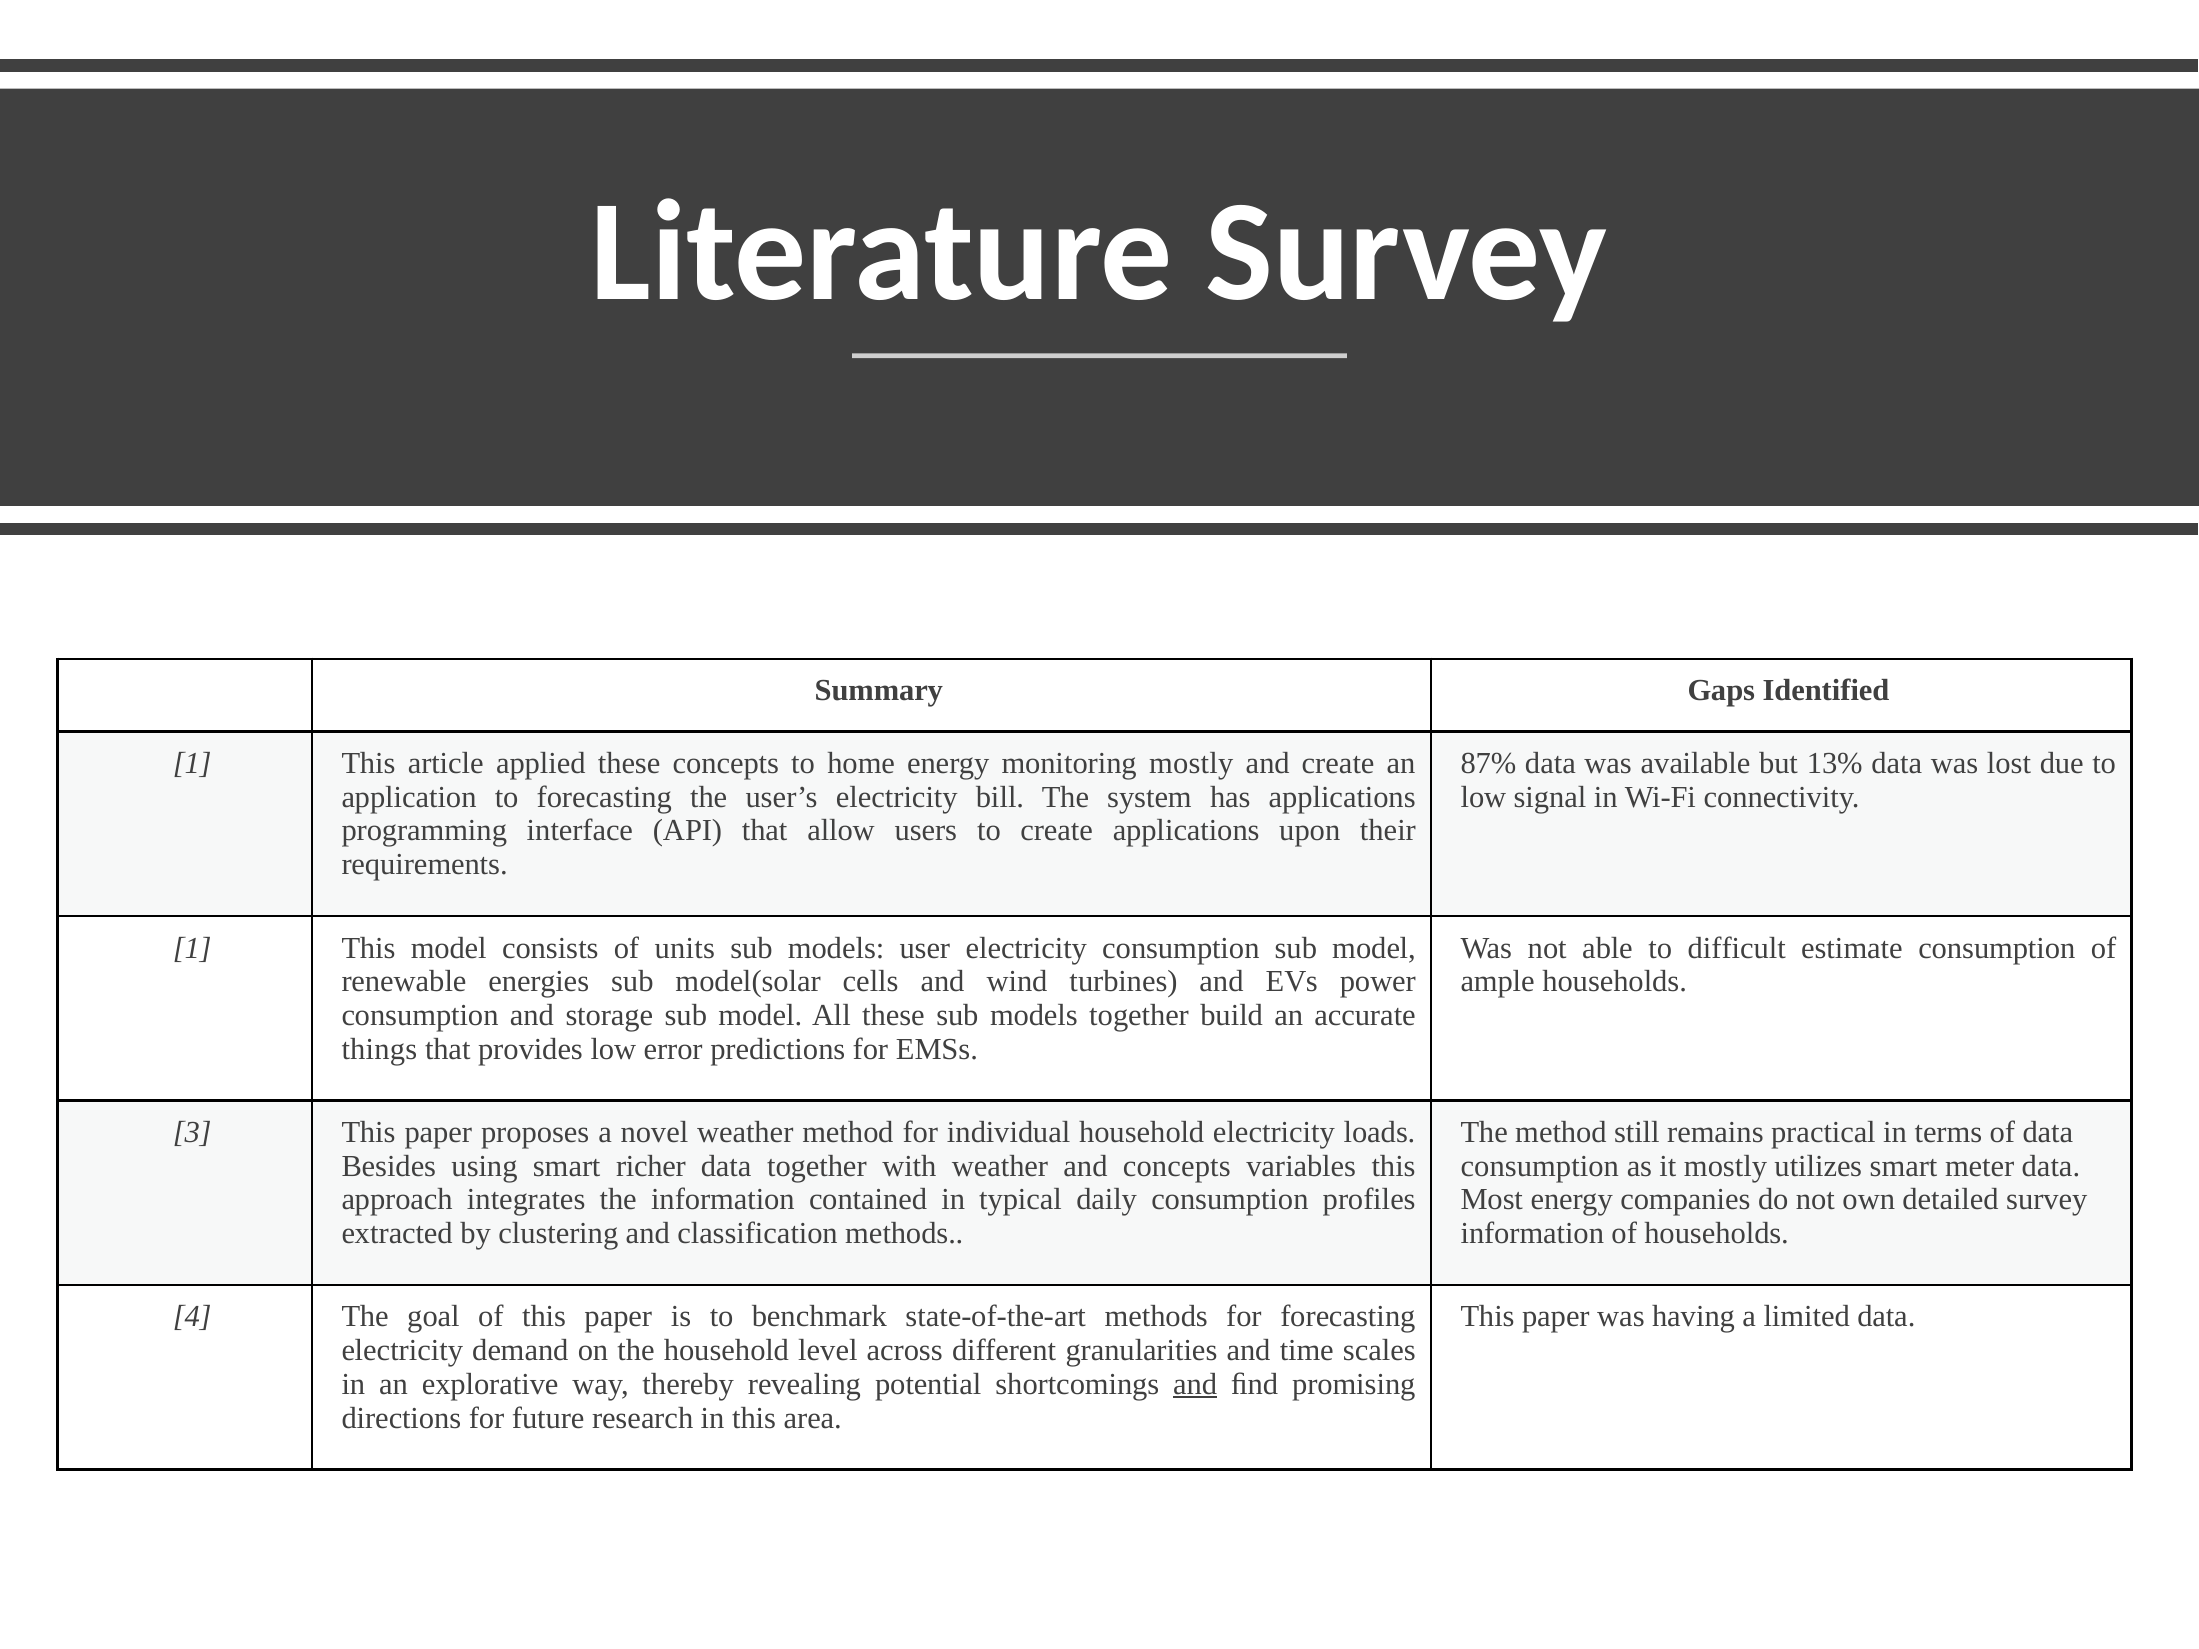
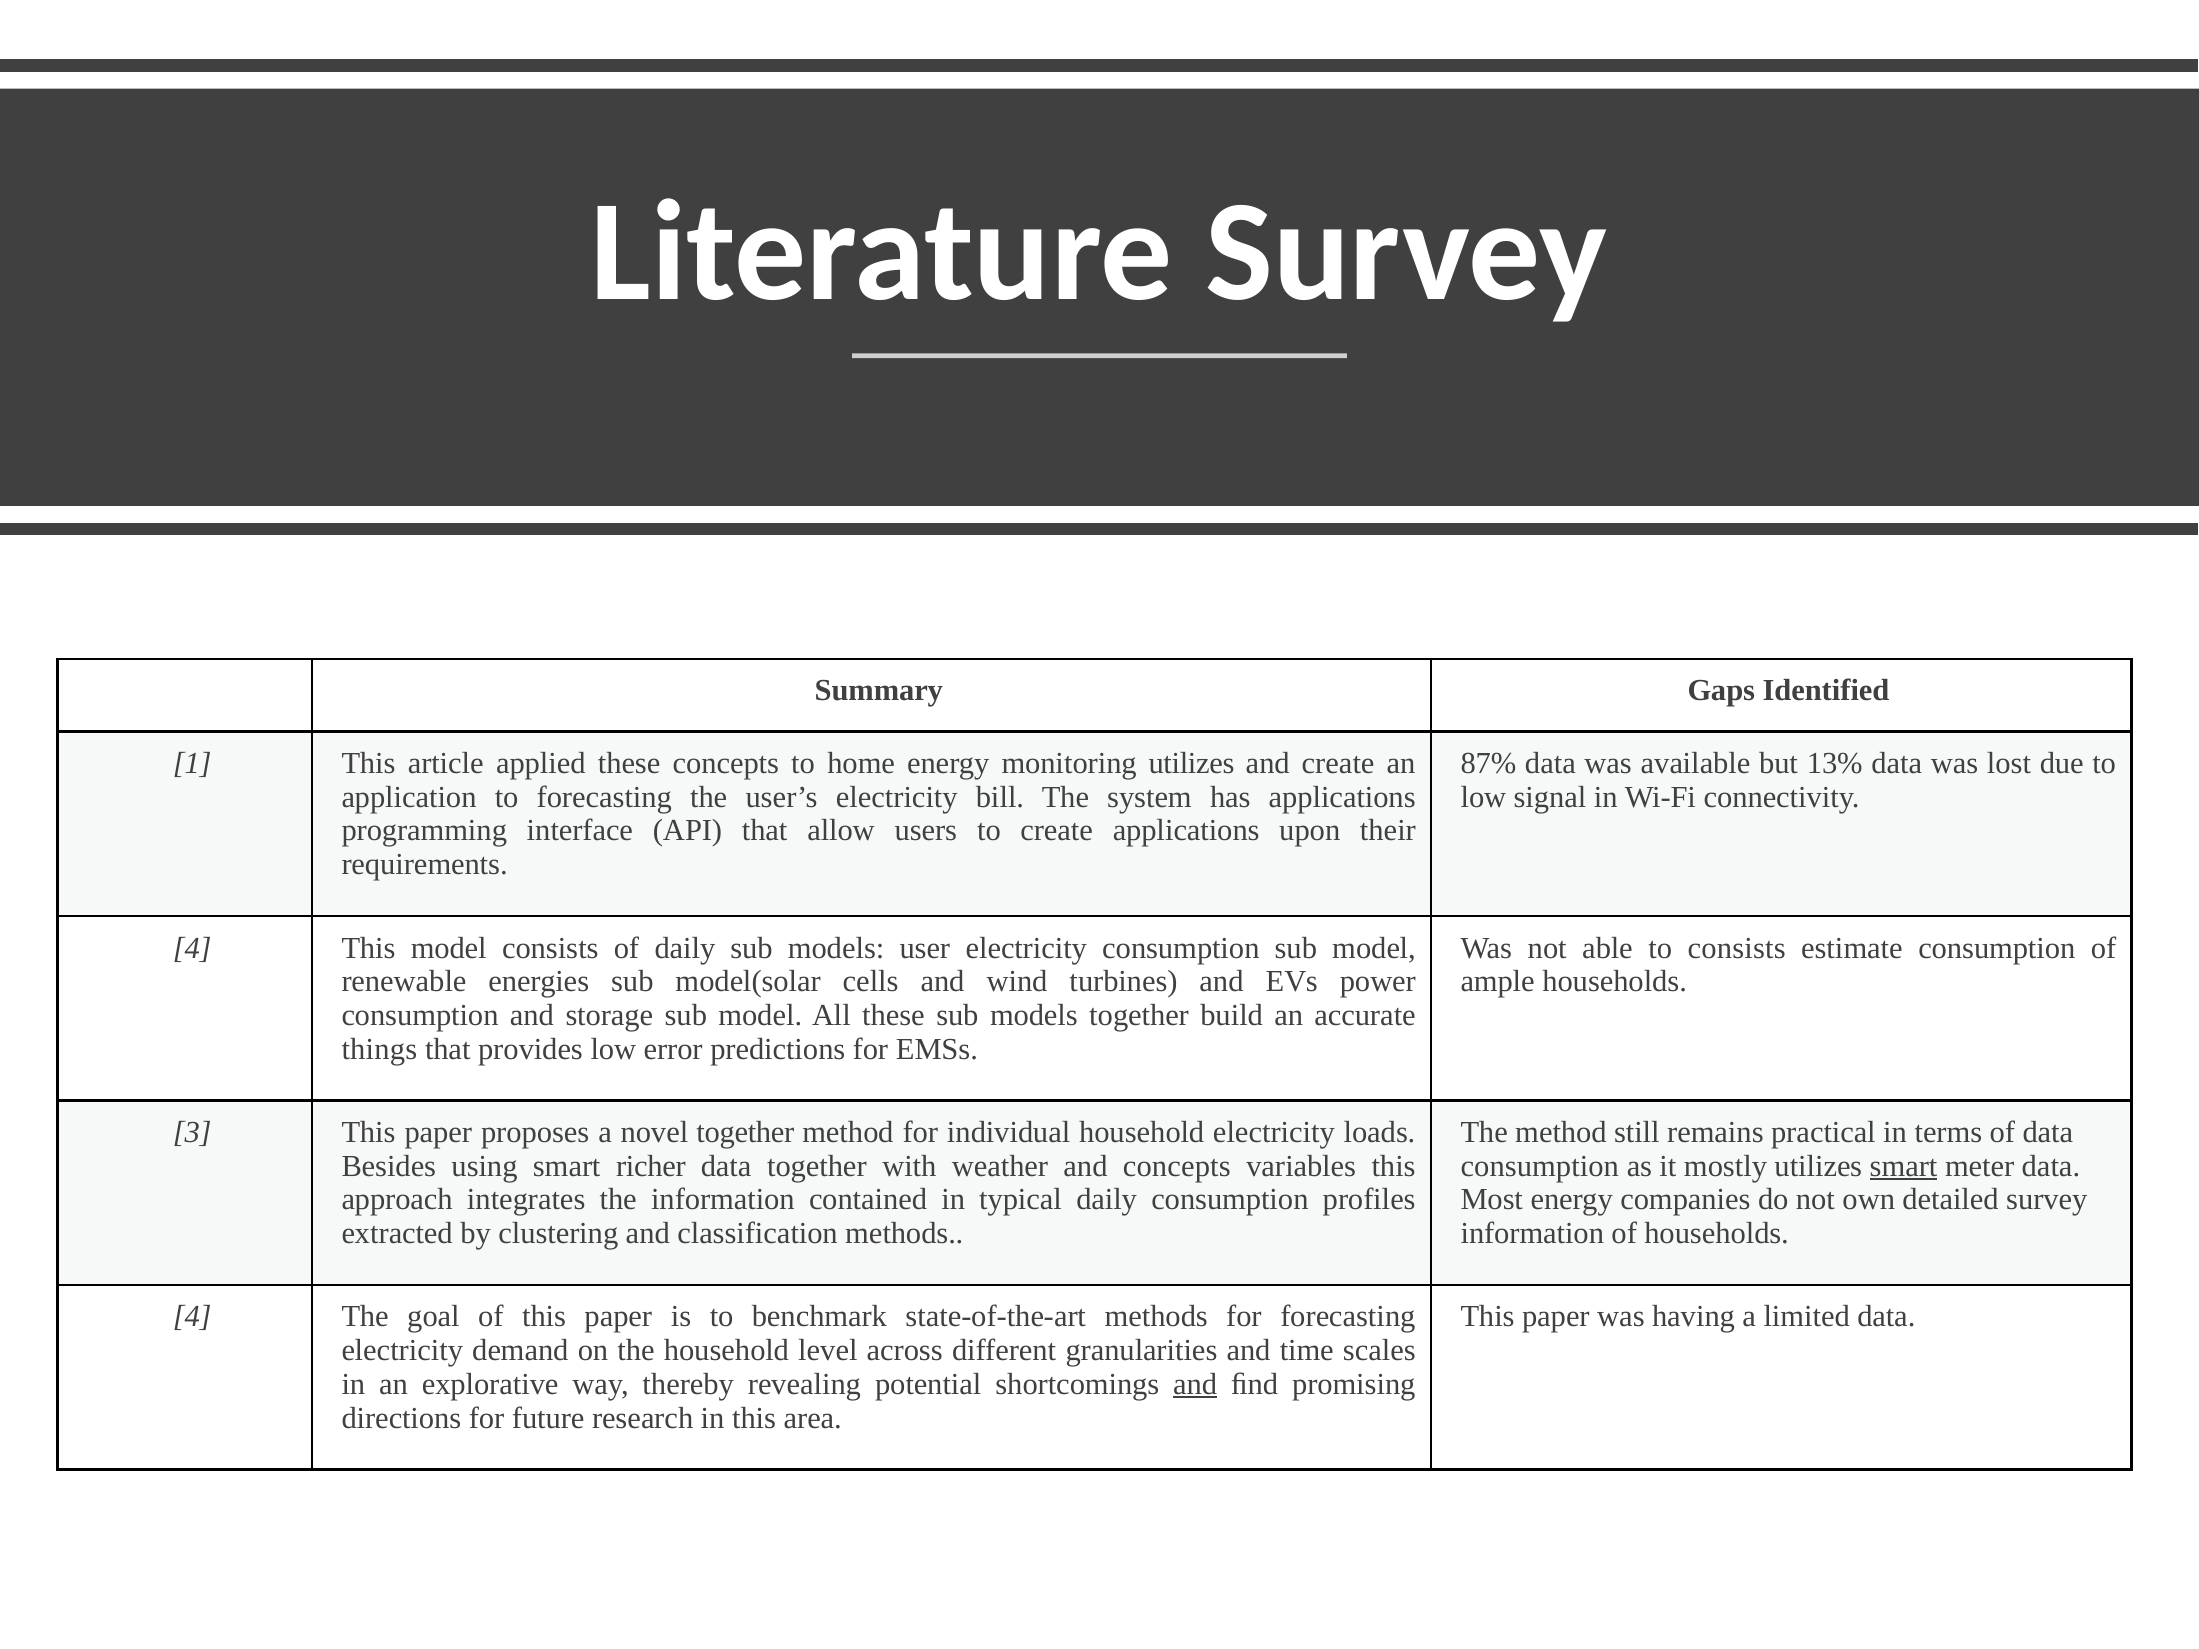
monitoring mostly: mostly -> utilizes
1 at (192, 948): 1 -> 4
of units: units -> daily
to difficult: difficult -> consists
novel weather: weather -> together
smart at (1904, 1166) underline: none -> present
